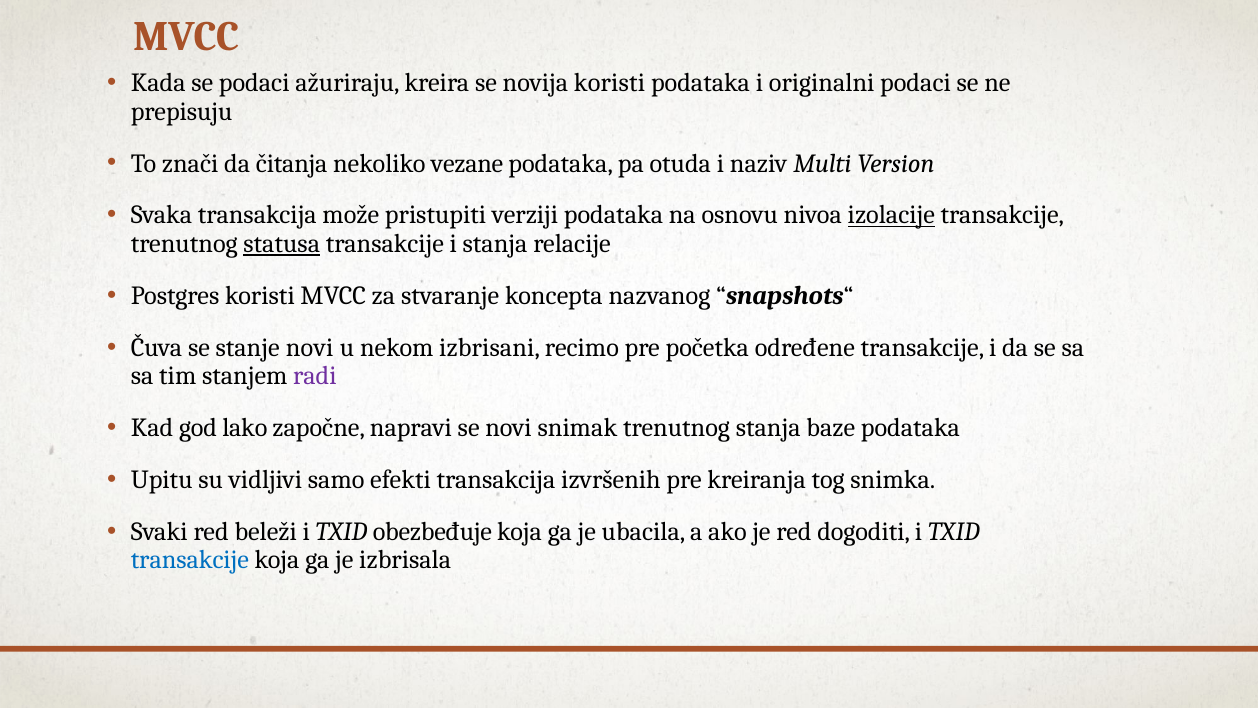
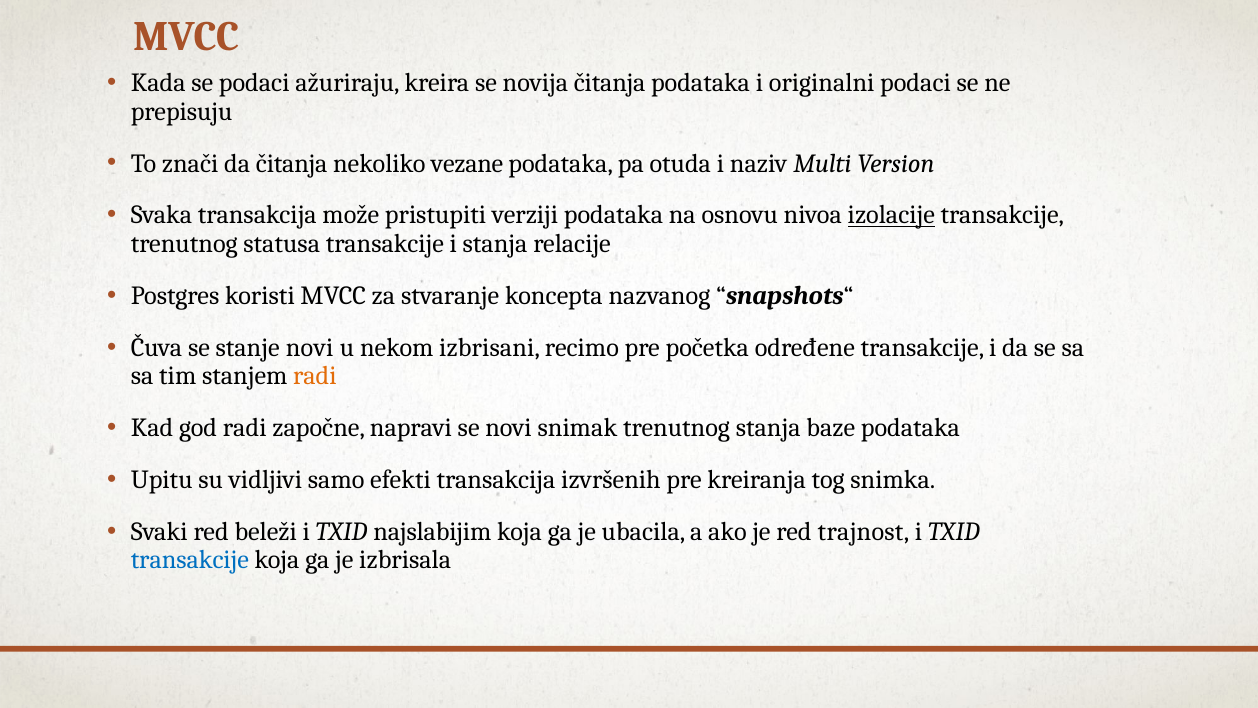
novija koristi: koristi -> čitanja
statusa underline: present -> none
radi at (315, 376) colour: purple -> orange
god lako: lako -> radi
obezbeđuje: obezbeđuje -> najslabijim
dogoditi: dogoditi -> trajnost
